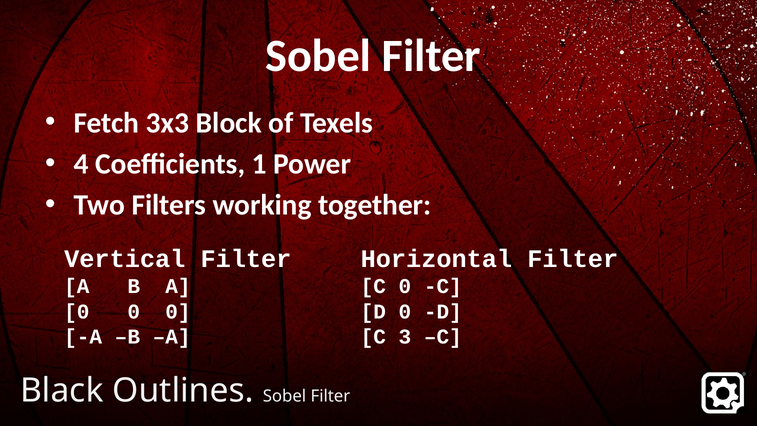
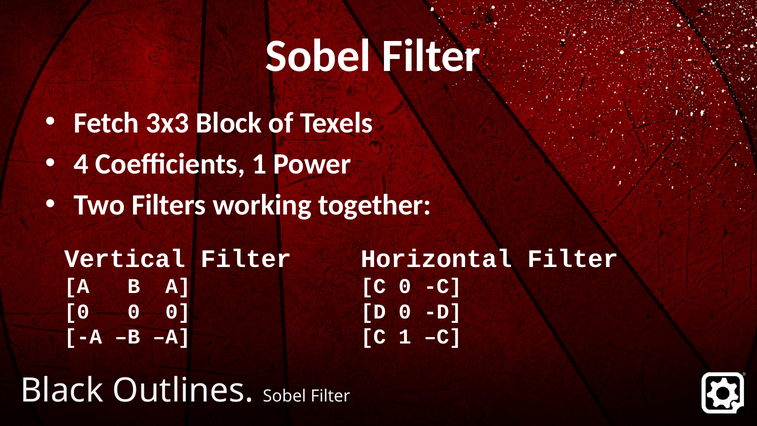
C 3: 3 -> 1
